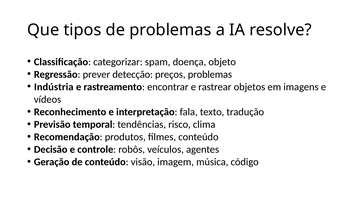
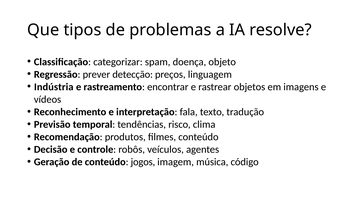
preços problemas: problemas -> linguagem
visão: visão -> jogos
